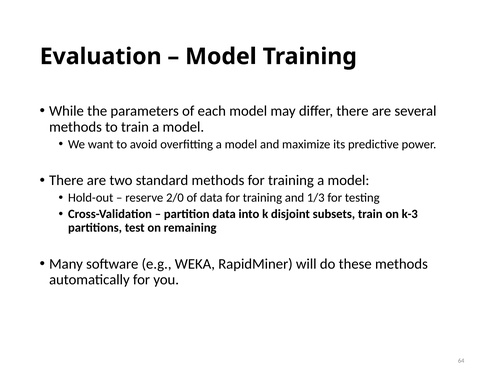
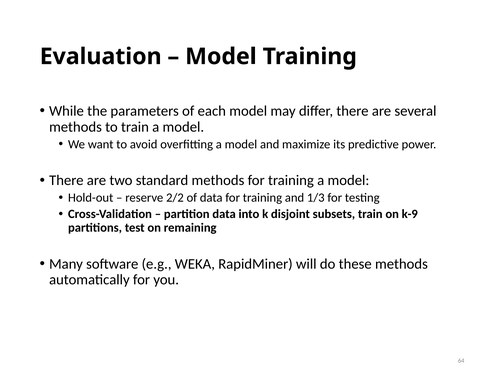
2/0: 2/0 -> 2/2
k-3: k-3 -> k-9
